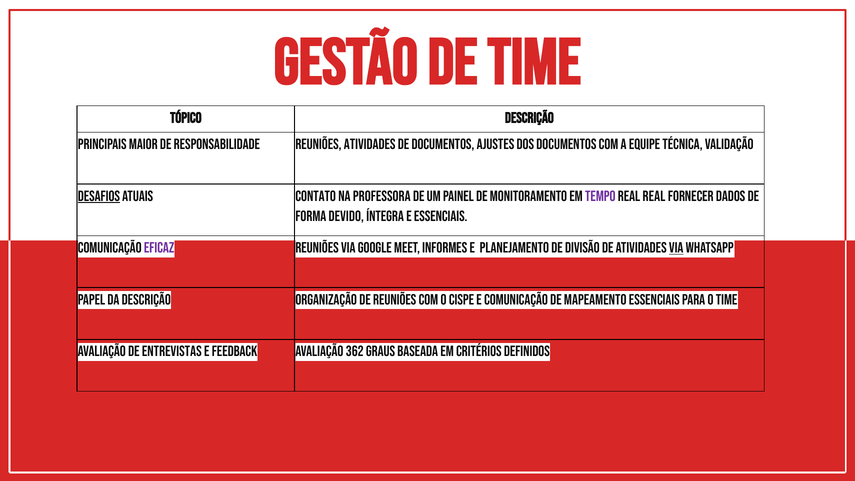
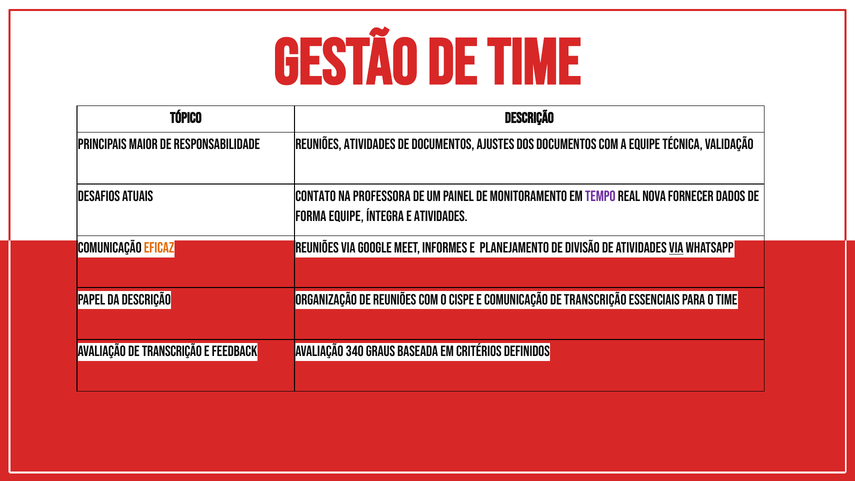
Desafios underline: present -> none
real real: real -> nova
forma devido: devido -> equipe
e essenciais: essenciais -> atividades
Eficaz colour: purple -> orange
comunicação de mapeamento: mapeamento -> transcrição
Avaliação de Entrevistas: Entrevistas -> Transcrição
362: 362 -> 340
